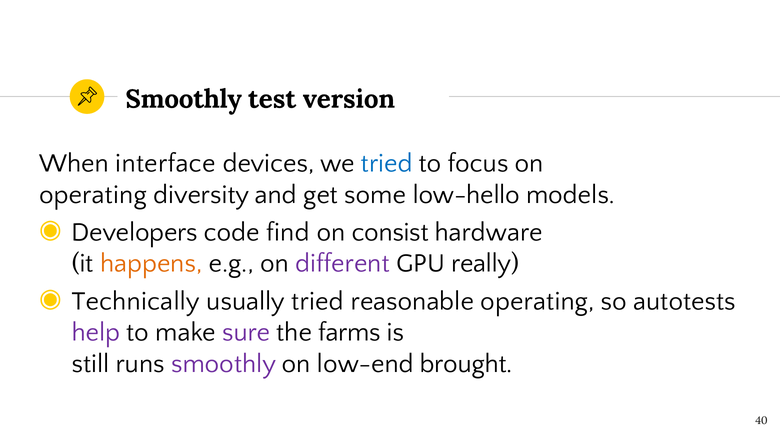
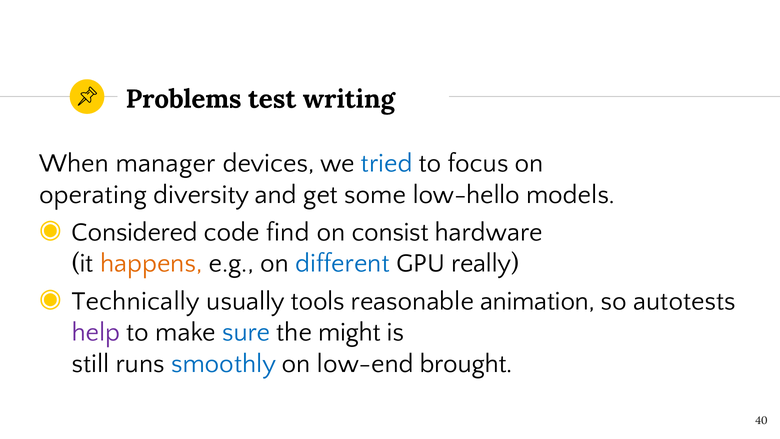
Smoothly at (184, 99): Smoothly -> Problems
version: version -> writing
interface: interface -> manager
Developers: Developers -> Considered
different colour: purple -> blue
usually tried: tried -> tools
reasonable operating: operating -> animation
sure colour: purple -> blue
farms: farms -> might
smoothly at (224, 363) colour: purple -> blue
